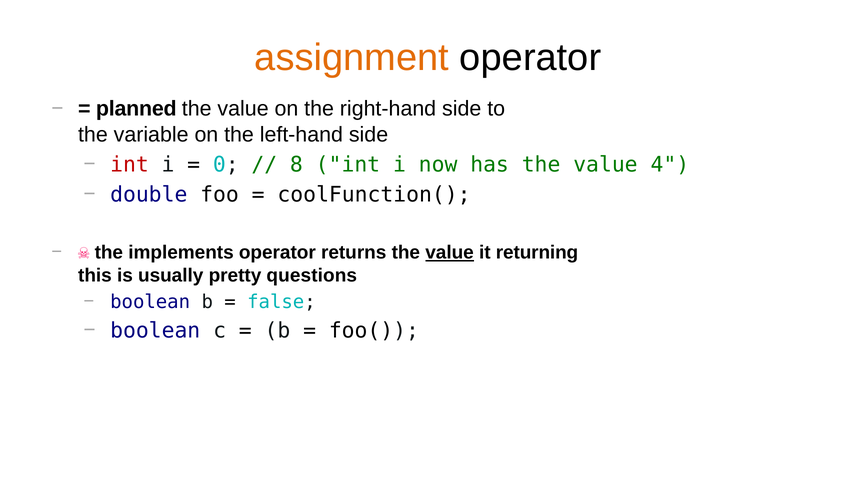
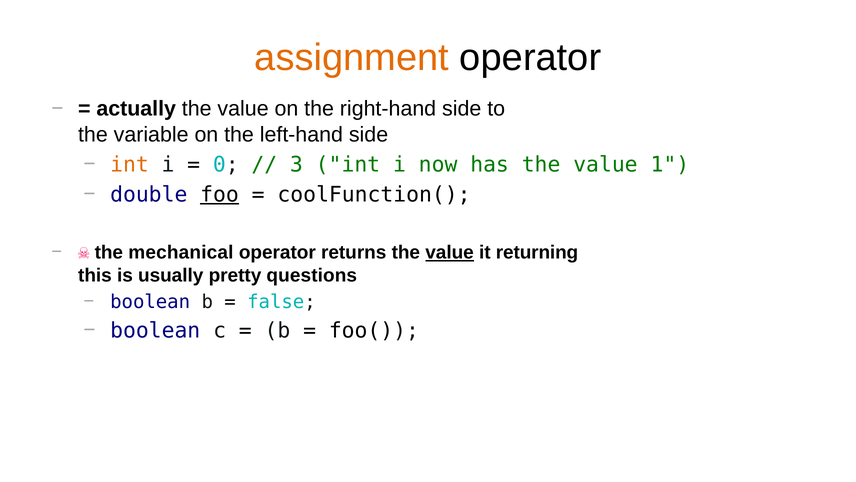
planned: planned -> actually
int at (129, 164) colour: red -> orange
8: 8 -> 3
4: 4 -> 1
foo underline: none -> present
implements: implements -> mechanical
